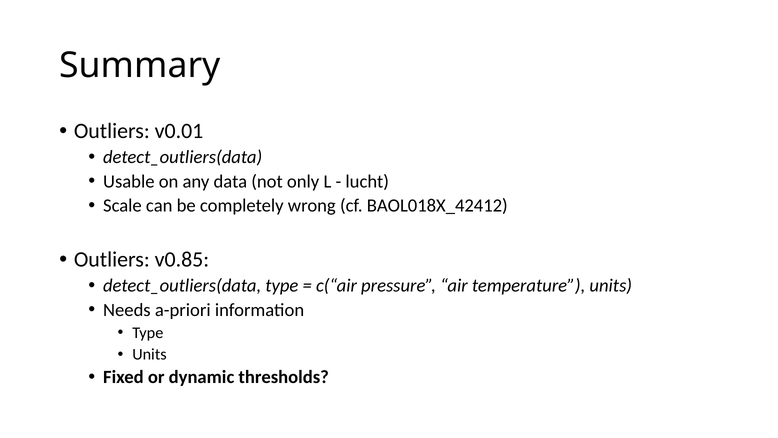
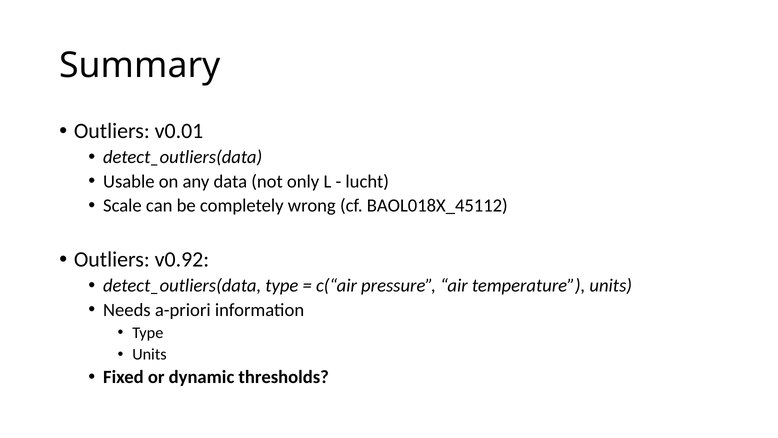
BAOL018X_42412: BAOL018X_42412 -> BAOL018X_45112
v0.85: v0.85 -> v0.92
